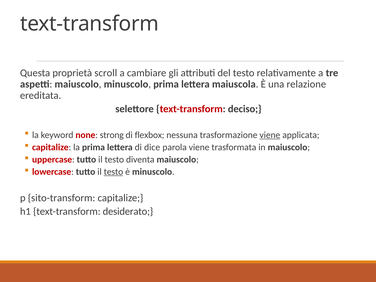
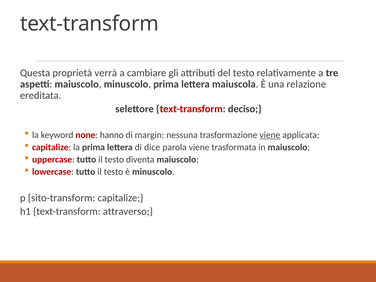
scroll: scroll -> verrà
strong: strong -> hanno
flexbox: flexbox -> margin
testo at (113, 172) underline: present -> none
desiderato: desiderato -> attraverso
